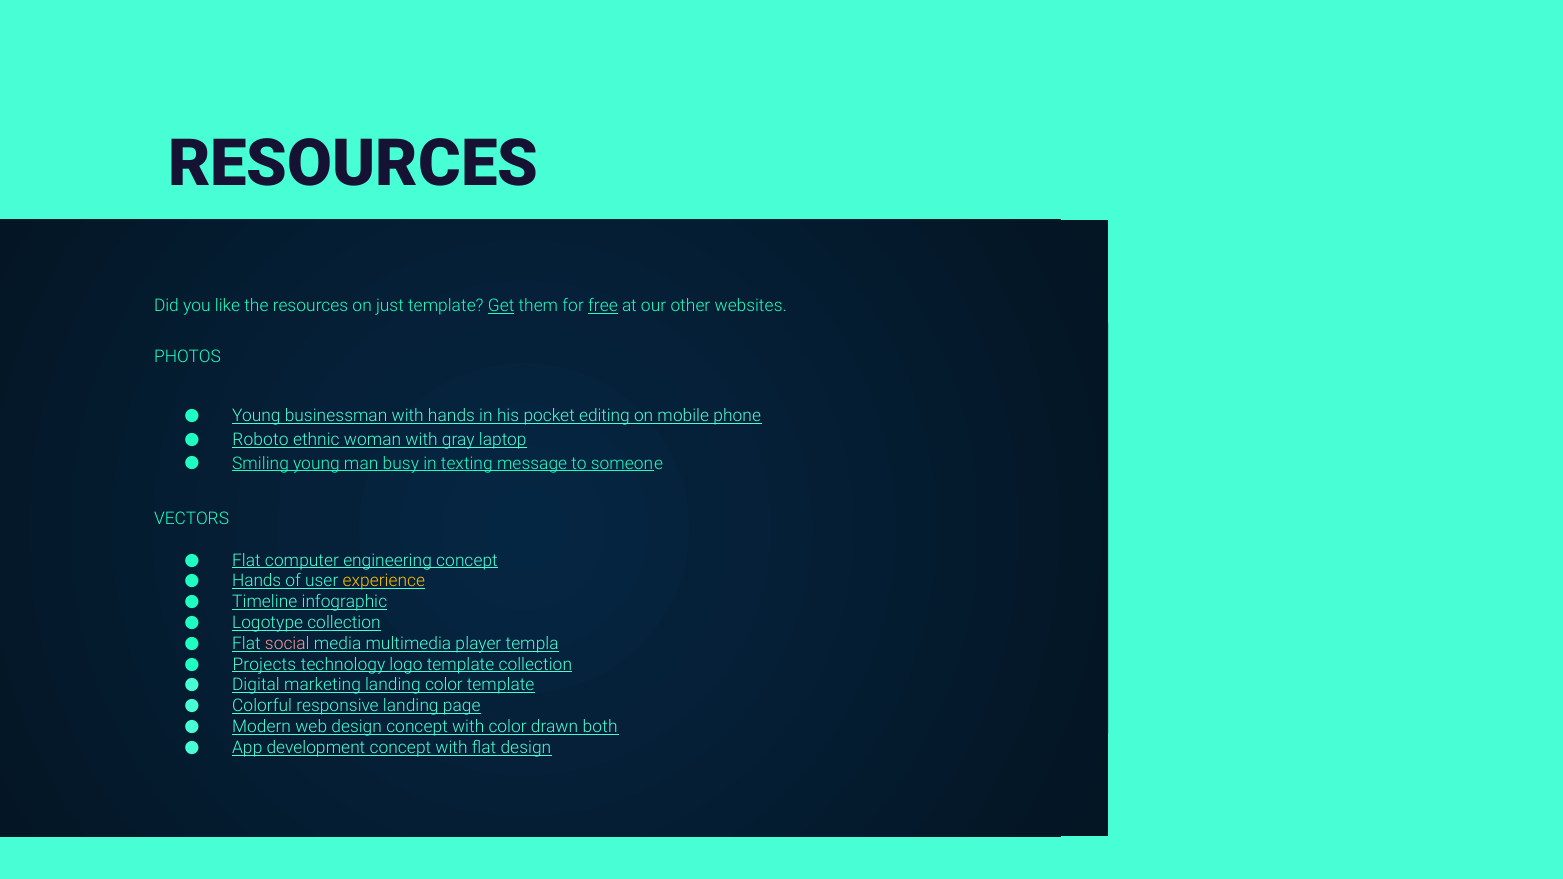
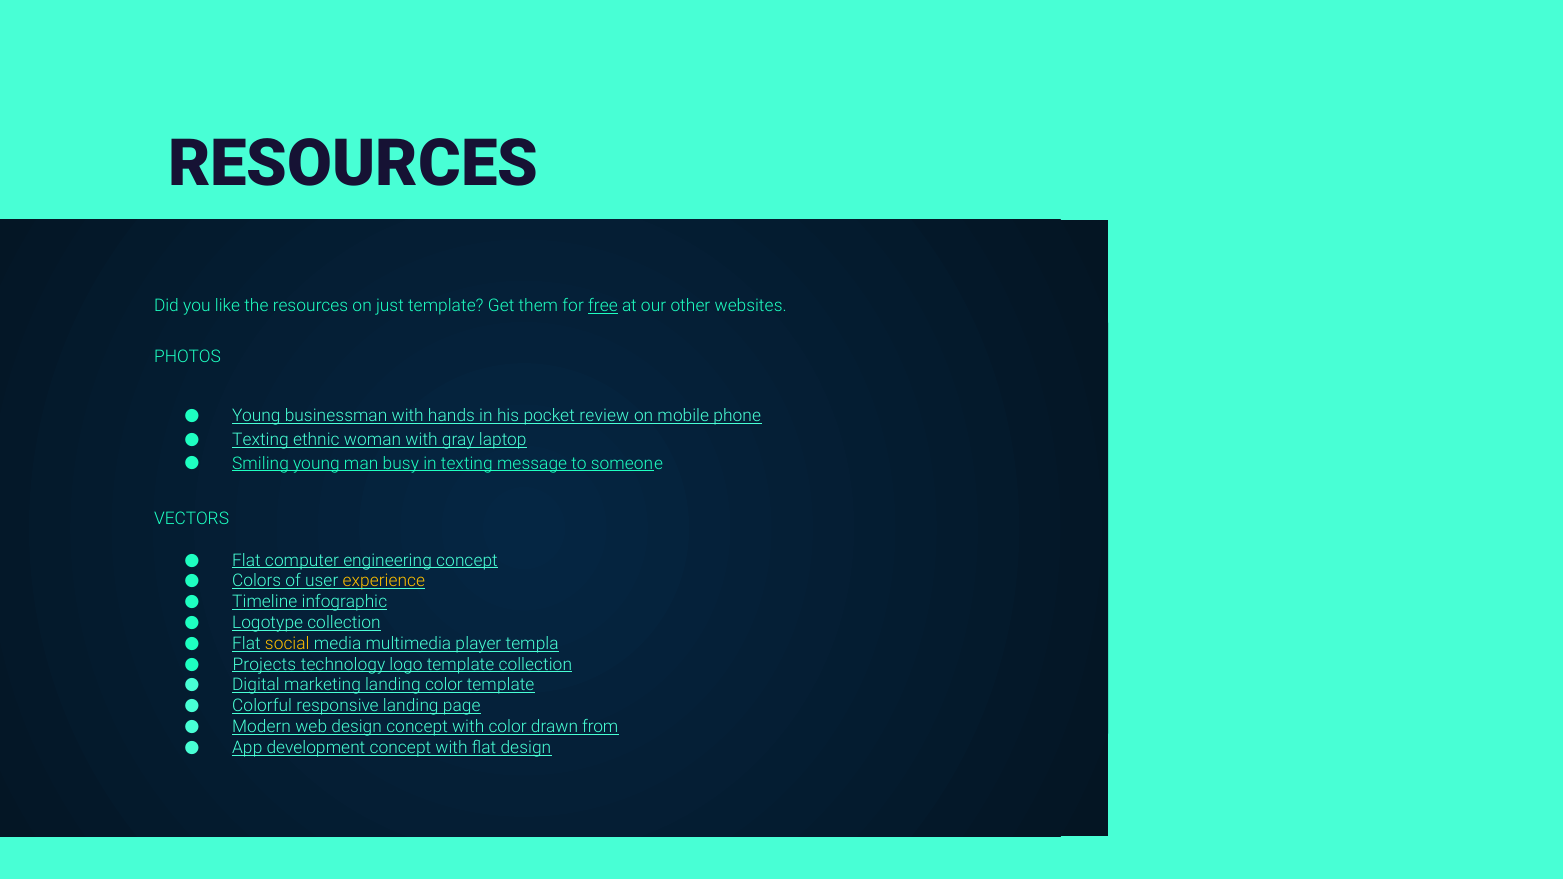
Get underline: present -> none
editing: editing -> review
Roboto at (260, 440): Roboto -> Texting
Hands at (257, 581): Hands -> Colors
social colour: pink -> yellow
both: both -> from
